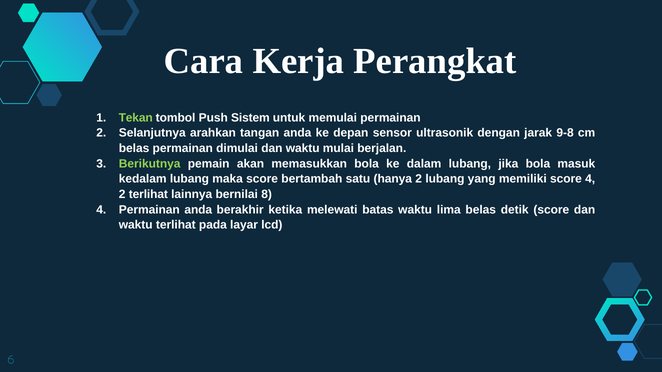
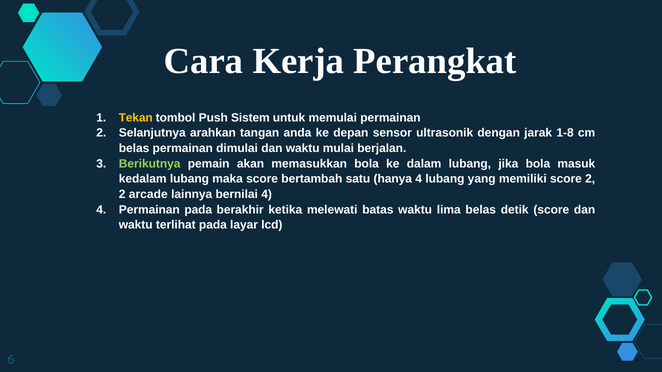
Tekan colour: light green -> yellow
9-8: 9-8 -> 1-8
hanya 2: 2 -> 4
score 4: 4 -> 2
2 terlihat: terlihat -> arcade
bernilai 8: 8 -> 4
Permainan anda: anda -> pada
